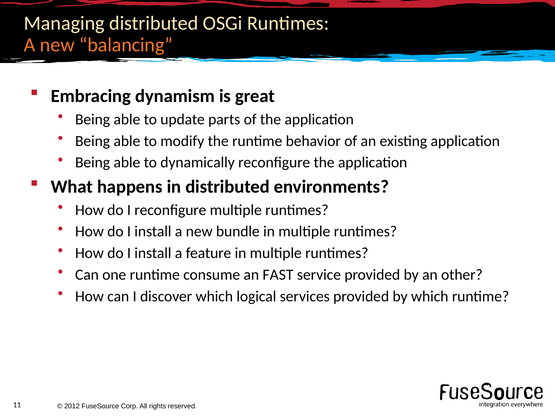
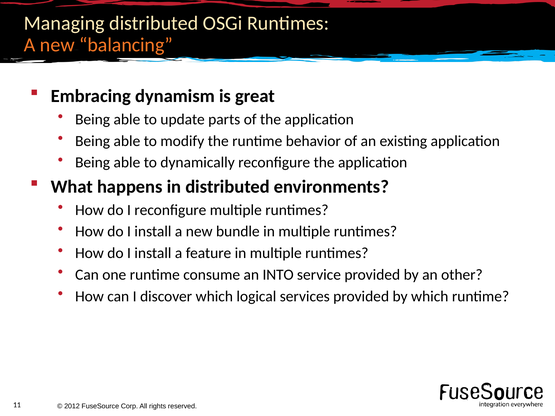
FAST: FAST -> INTO
